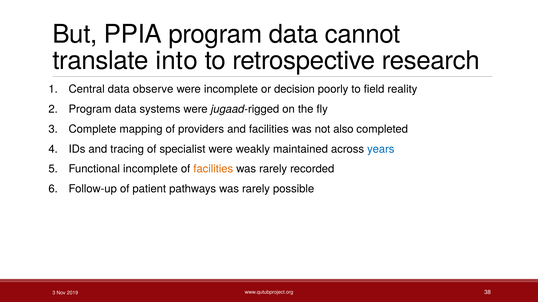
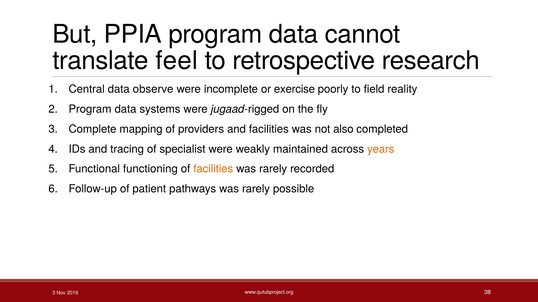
into: into -> feel
decision: decision -> exercise
years colour: blue -> orange
Functional incomplete: incomplete -> functioning
